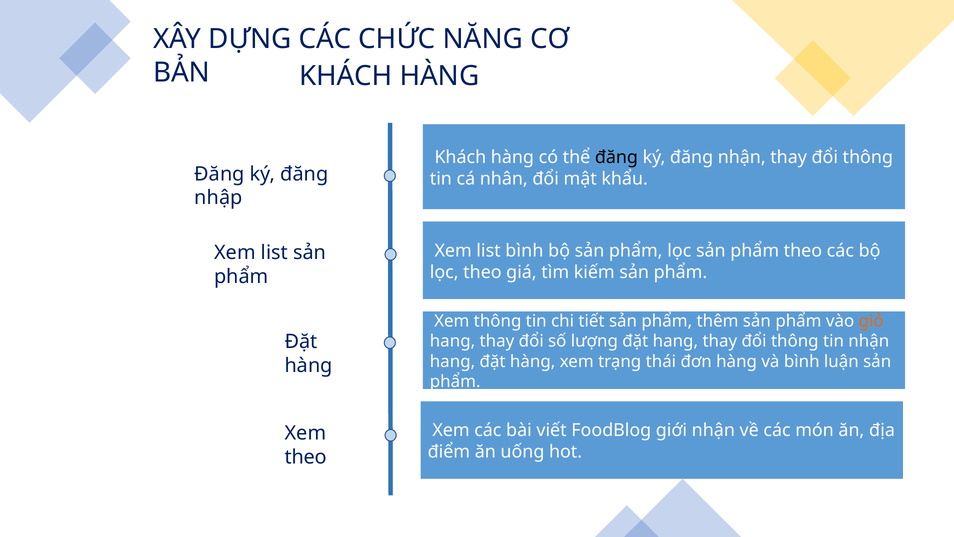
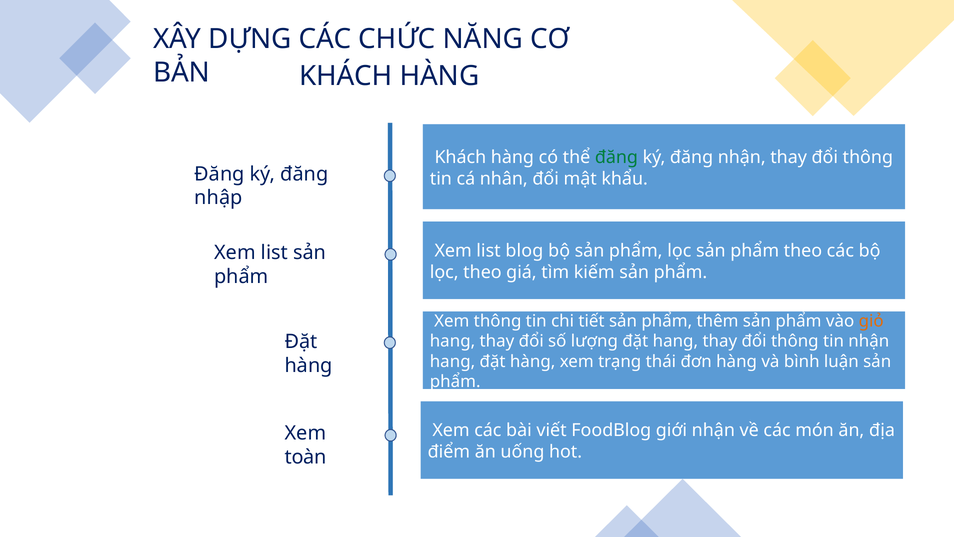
đăng at (616, 157) colour: black -> green
list bình: bình -> blog
theo at (306, 457): theo -> toàn
